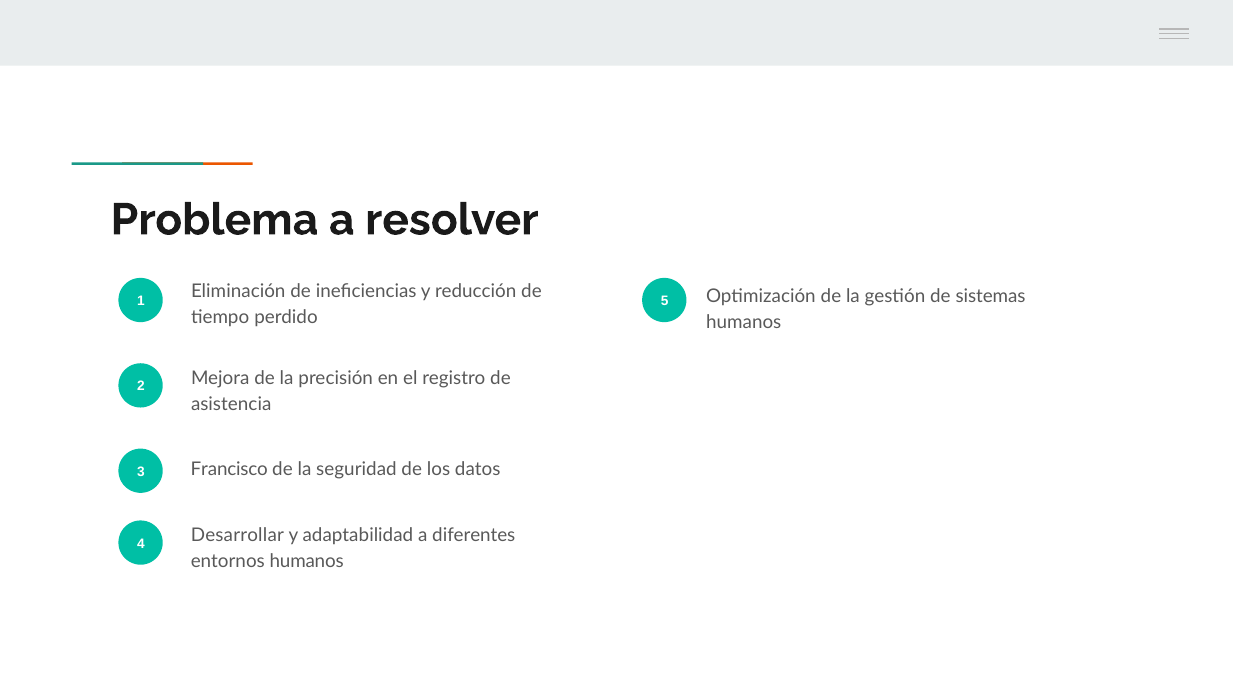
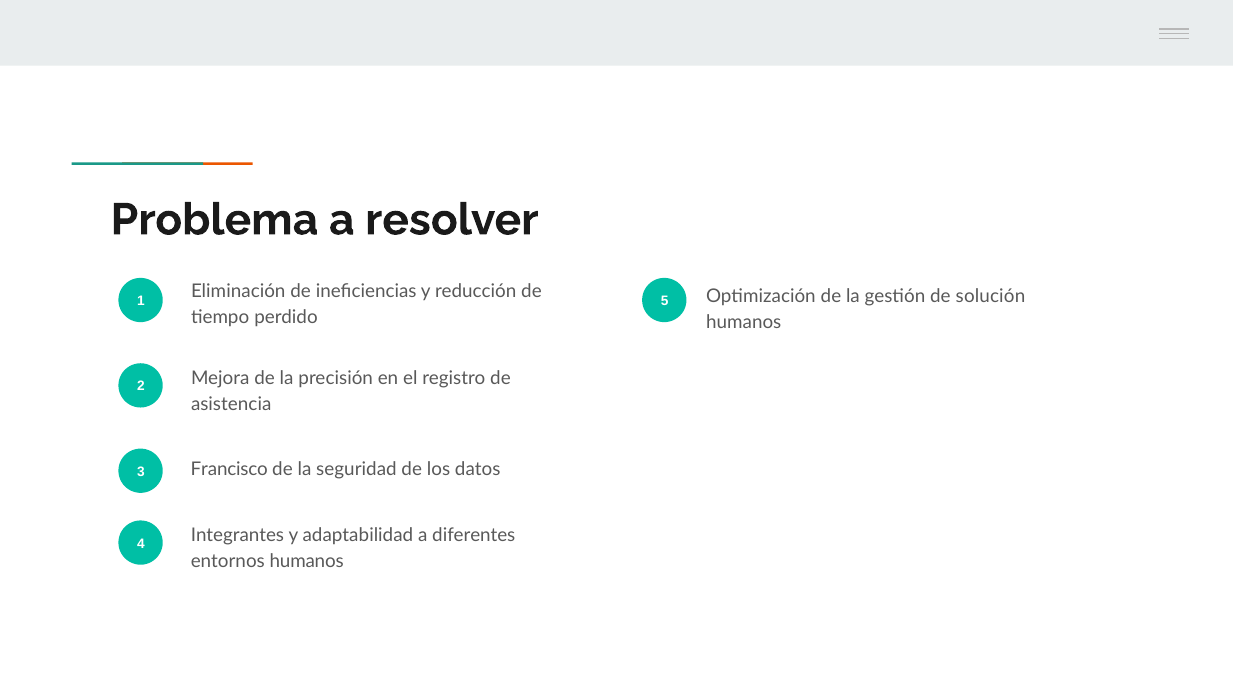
sistemas: sistemas -> solución
Desarrollar: Desarrollar -> Integrantes
